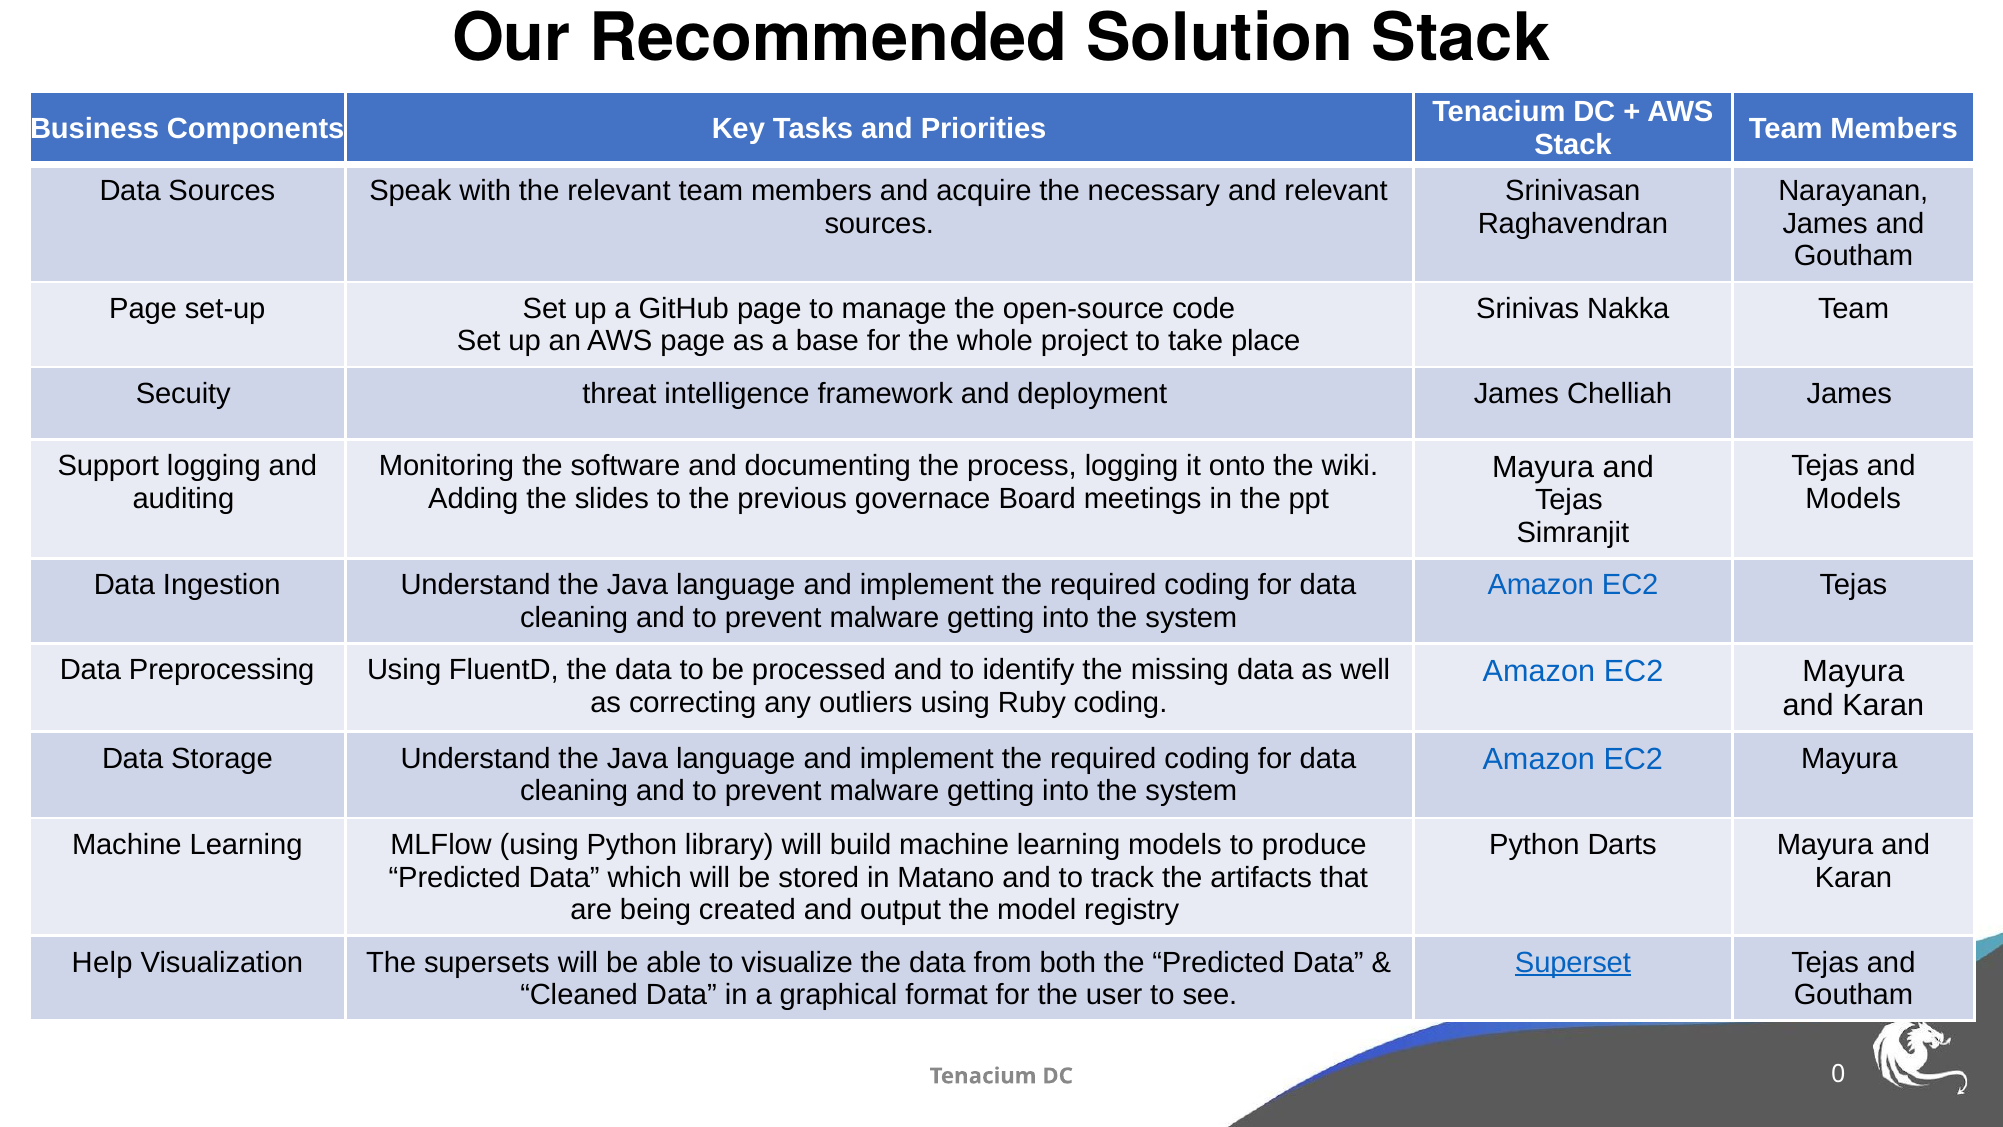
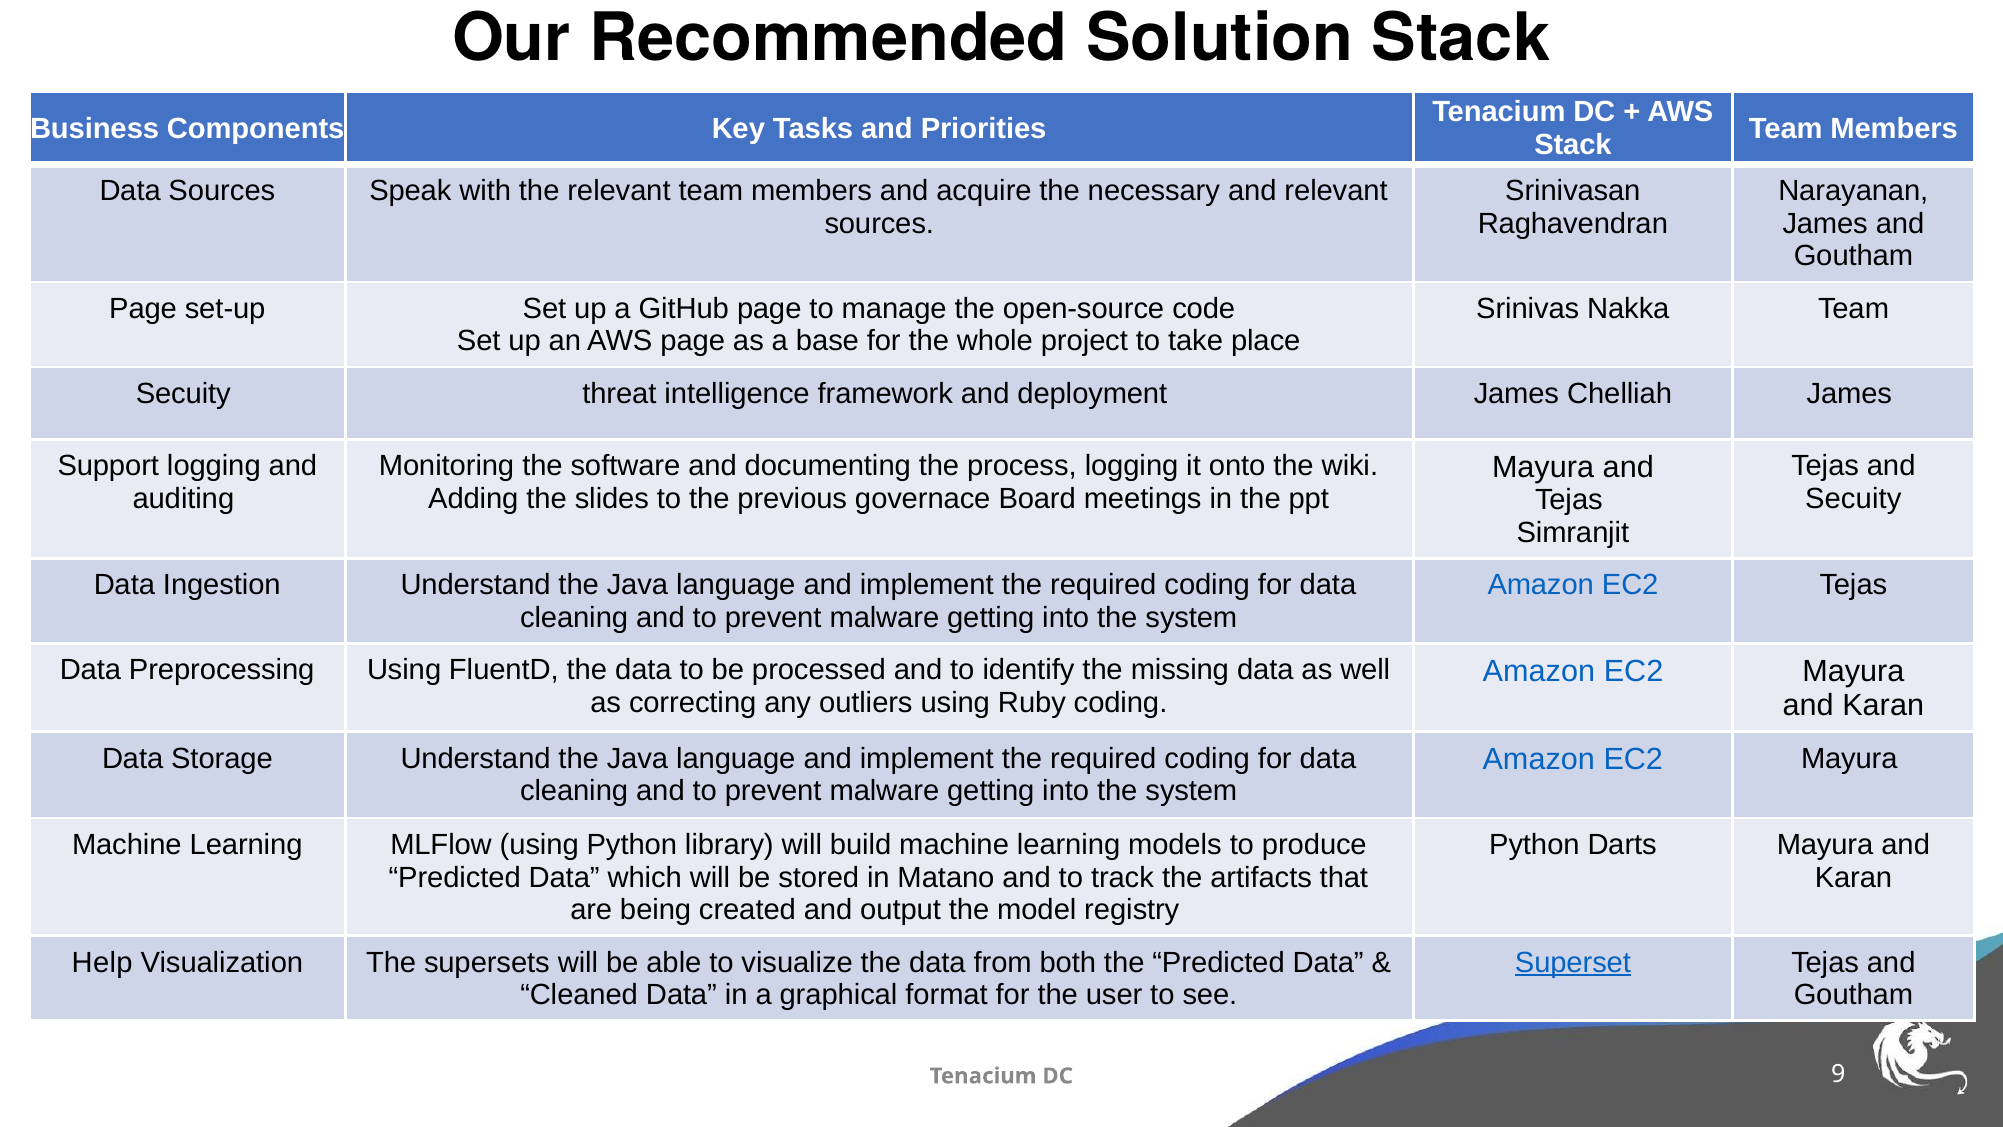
Models at (1853, 498): Models -> Secuity
0: 0 -> 9
